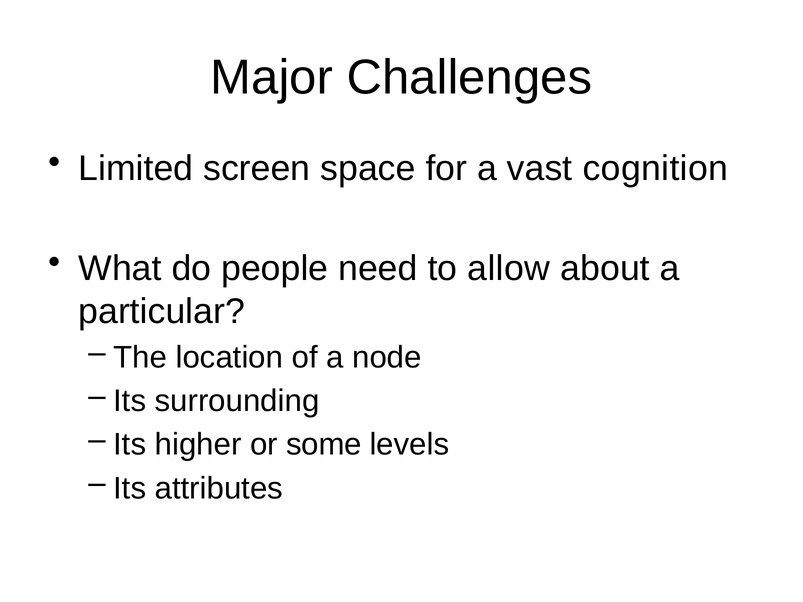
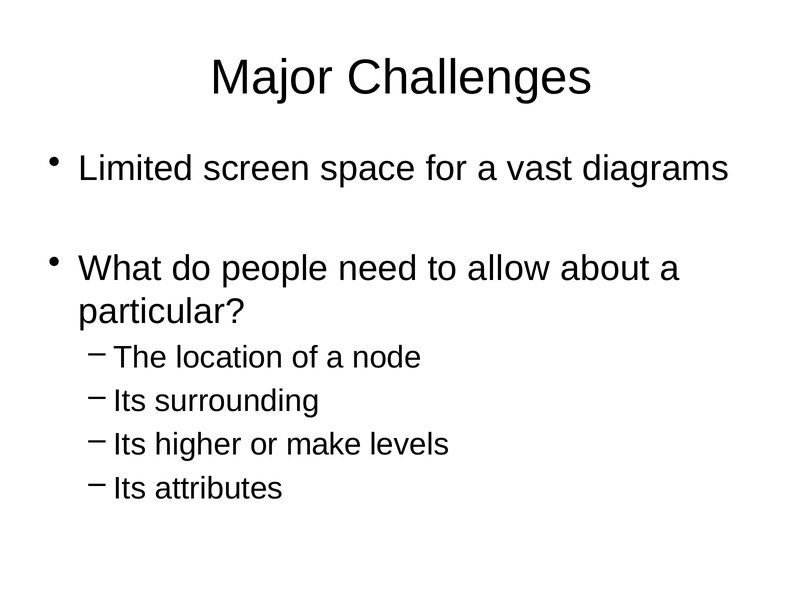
cognition: cognition -> diagrams
some: some -> make
